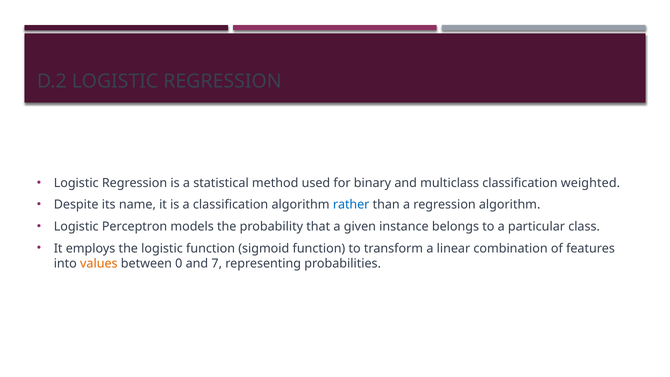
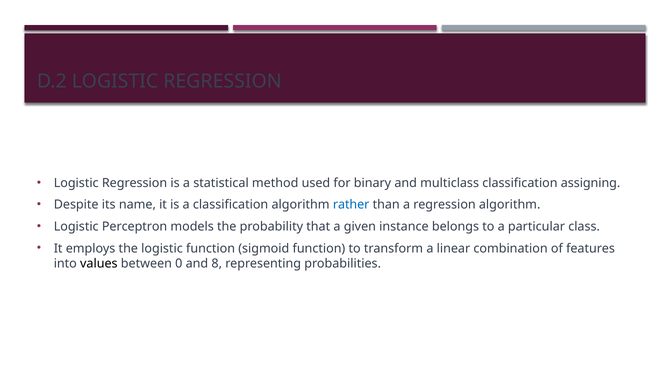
weighted: weighted -> assigning
values colour: orange -> black
7: 7 -> 8
